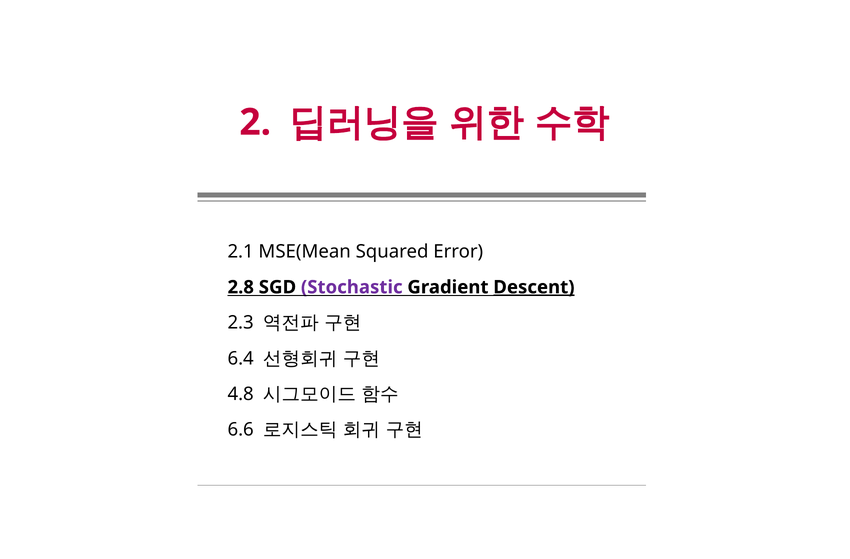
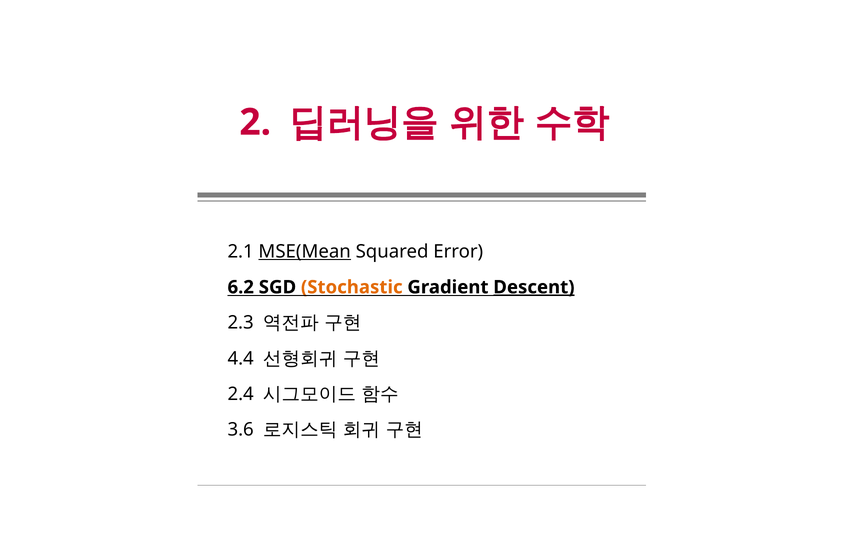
MSE(Mean underline: none -> present
2.8: 2.8 -> 6.2
Stochastic colour: purple -> orange
6.4: 6.4 -> 4.4
4.8: 4.8 -> 2.4
6.6: 6.6 -> 3.6
